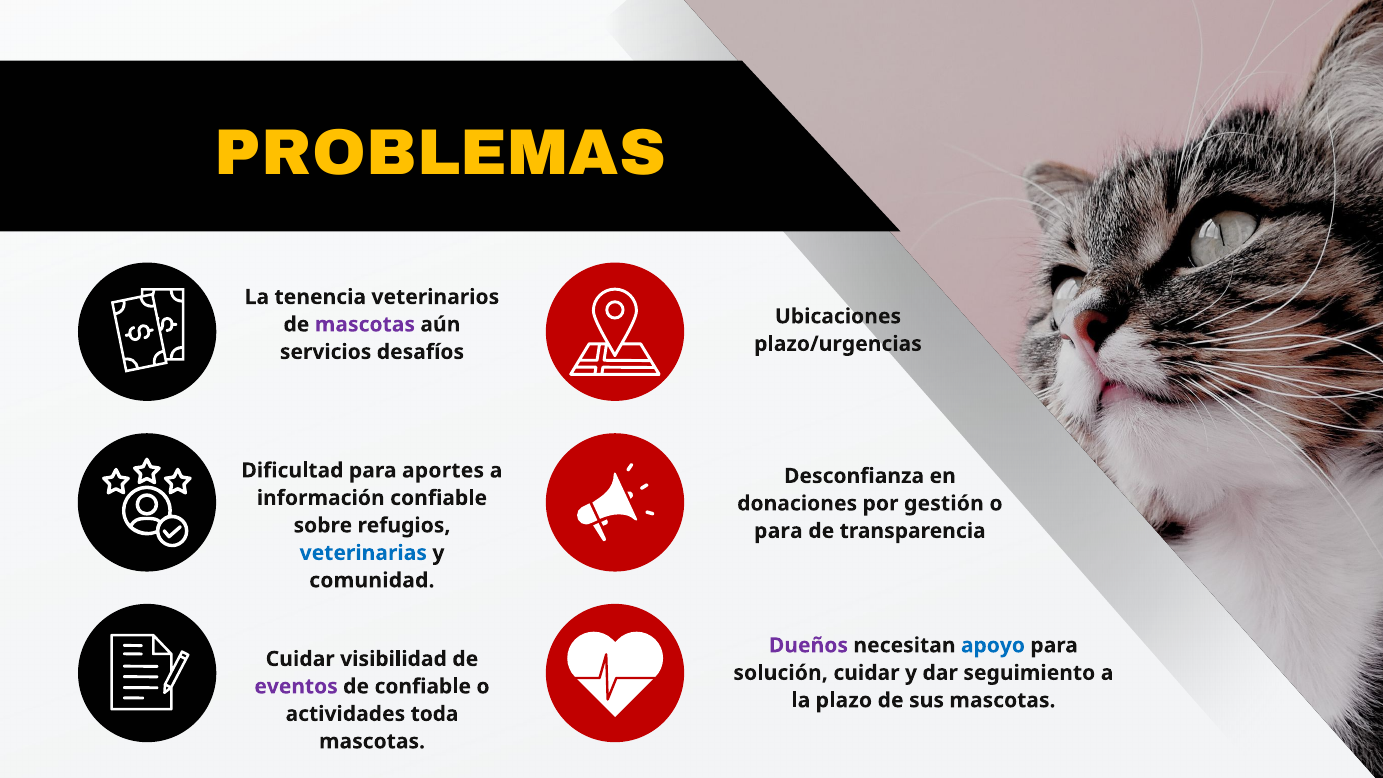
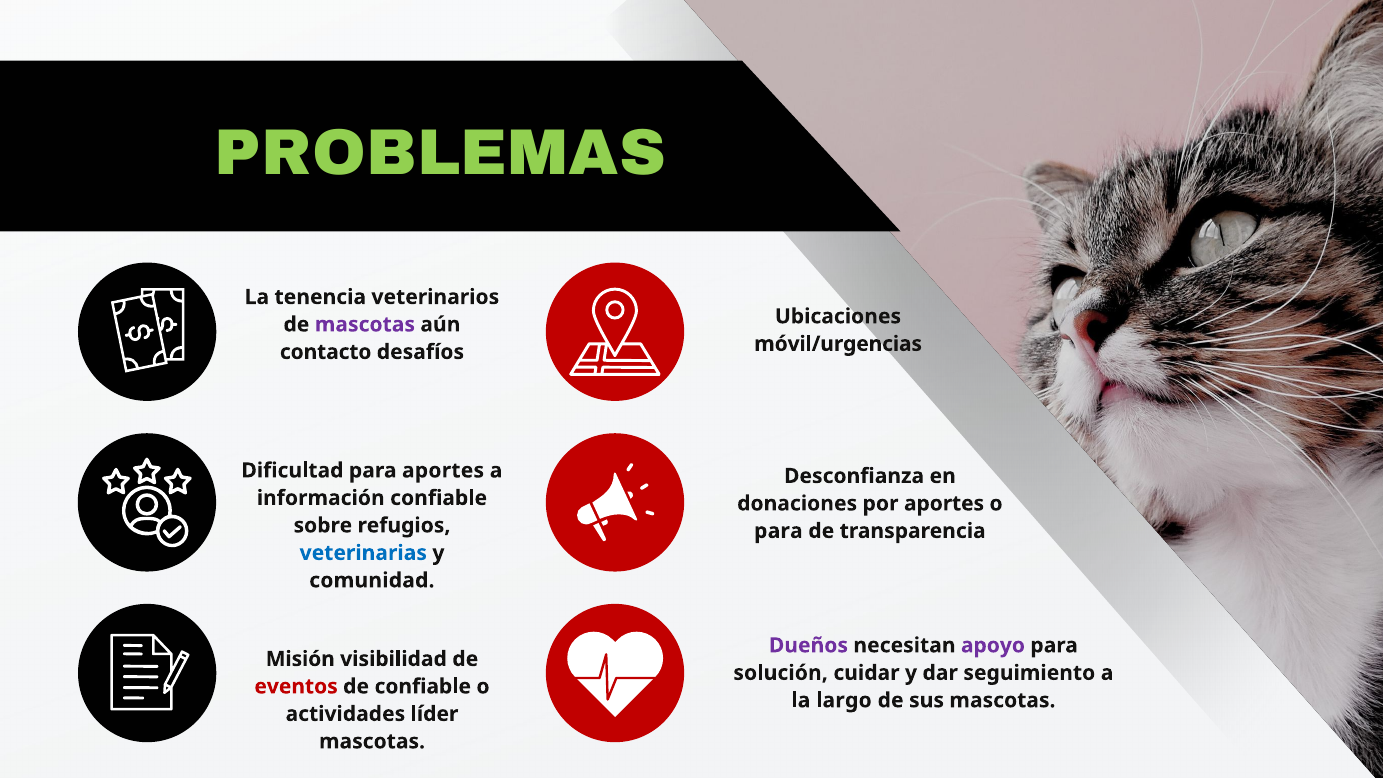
PROBLEMAS colour: yellow -> light green
plazo/urgencias: plazo/urgencias -> móvil/urgencias
servicios: servicios -> contacto
por gestión: gestión -> aportes
apoyo colour: blue -> purple
Cuidar at (300, 659): Cuidar -> Misión
eventos colour: purple -> red
plazo: plazo -> largo
toda: toda -> líder
